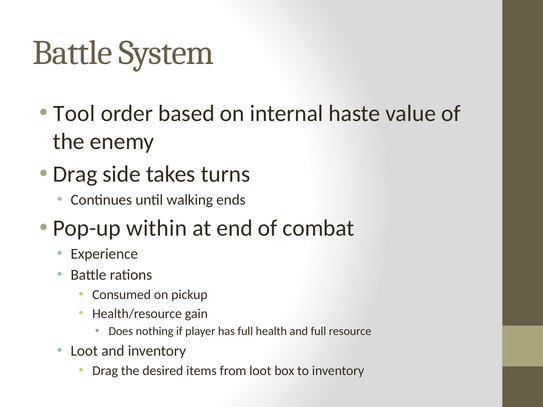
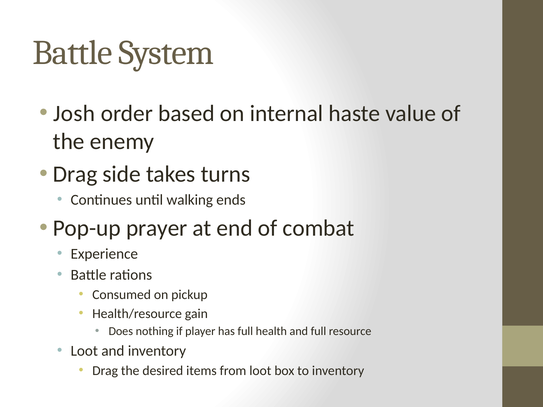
Tool: Tool -> Josh
within: within -> prayer
